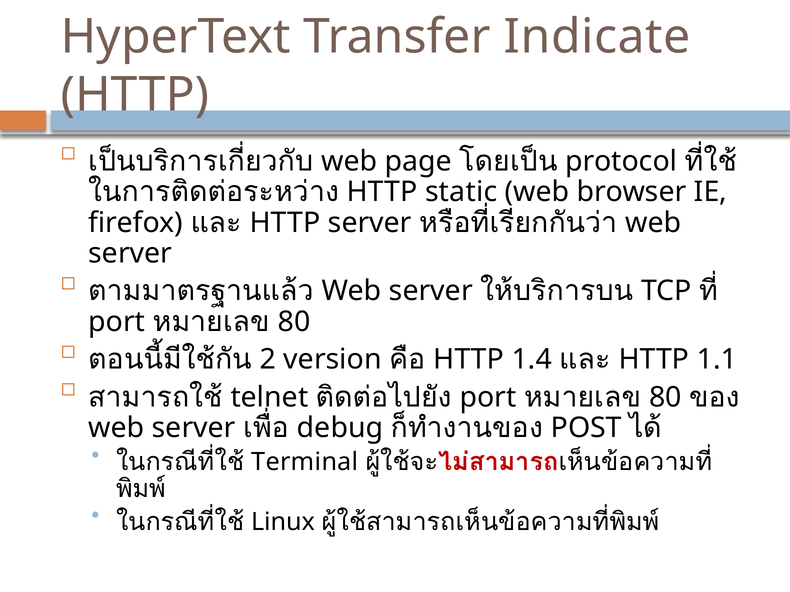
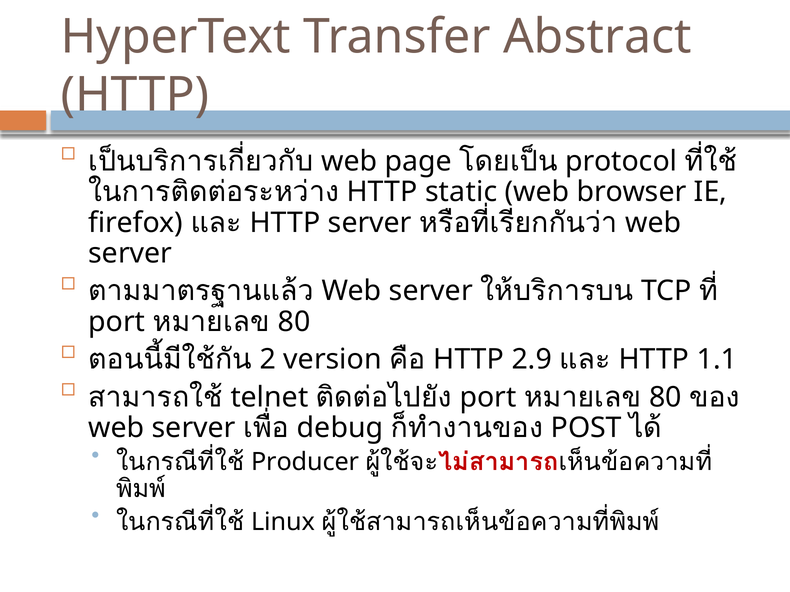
Indicate: Indicate -> Abstract
1.4: 1.4 -> 2.9
Terminal: Terminal -> Producer
